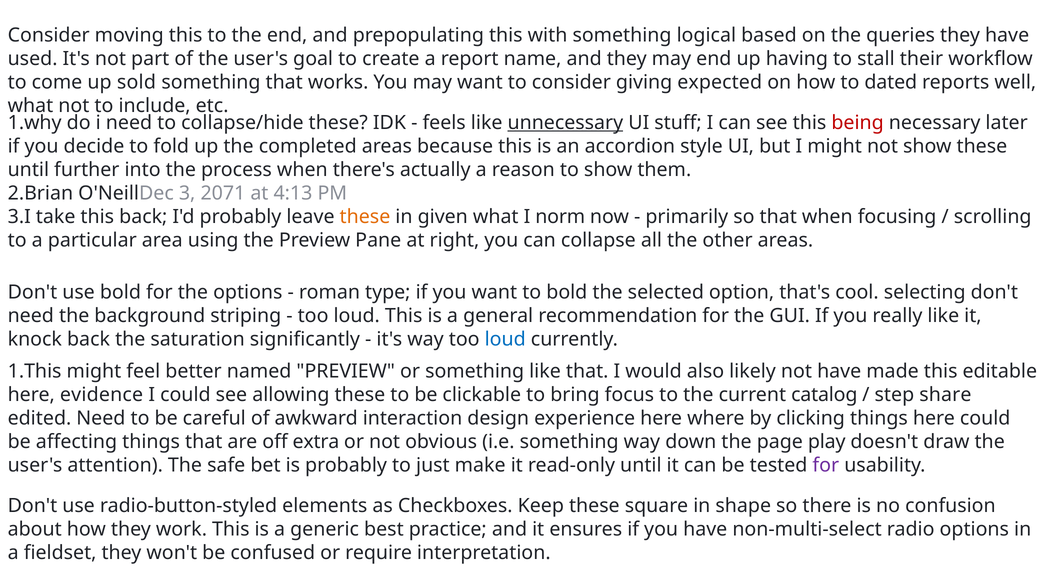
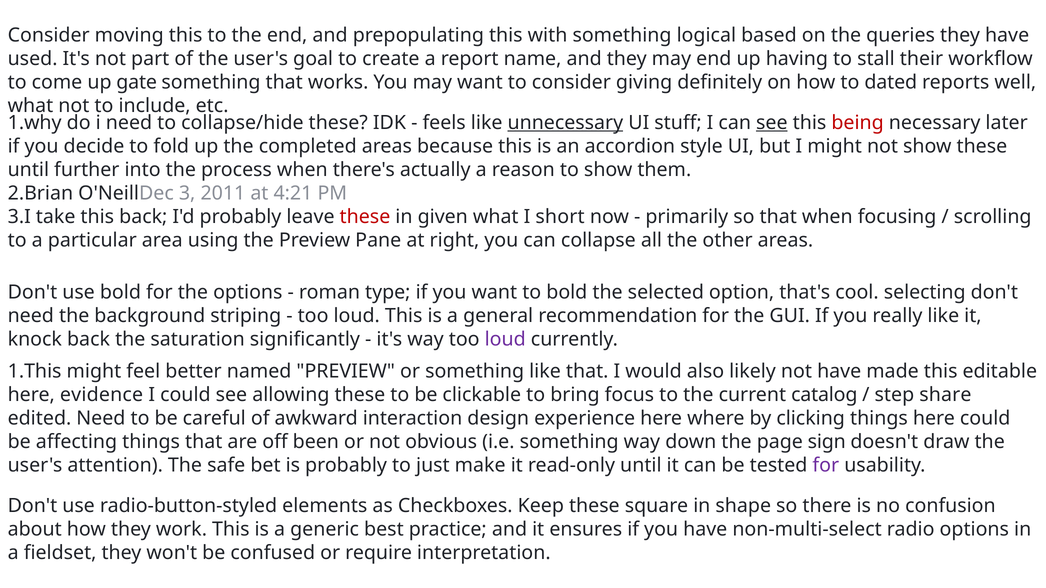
sold: sold -> gate
expected: expected -> definitely
see at (772, 123) underline: none -> present
2071: 2071 -> 2011
4:13: 4:13 -> 4:21
these at (365, 217) colour: orange -> red
norm: norm -> short
loud at (505, 339) colour: blue -> purple
extra: extra -> been
play: play -> sign
